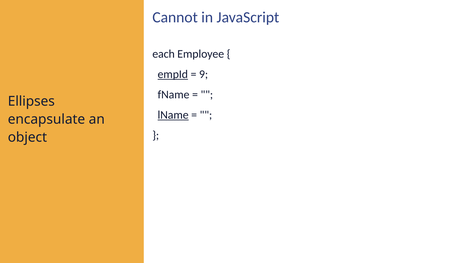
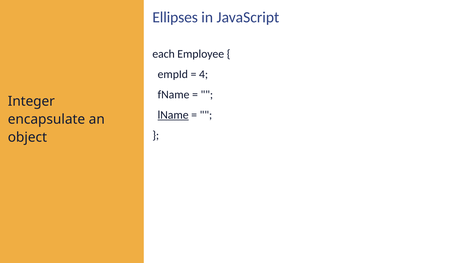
Cannot: Cannot -> Ellipses
empId underline: present -> none
9: 9 -> 4
Ellipses: Ellipses -> Integer
